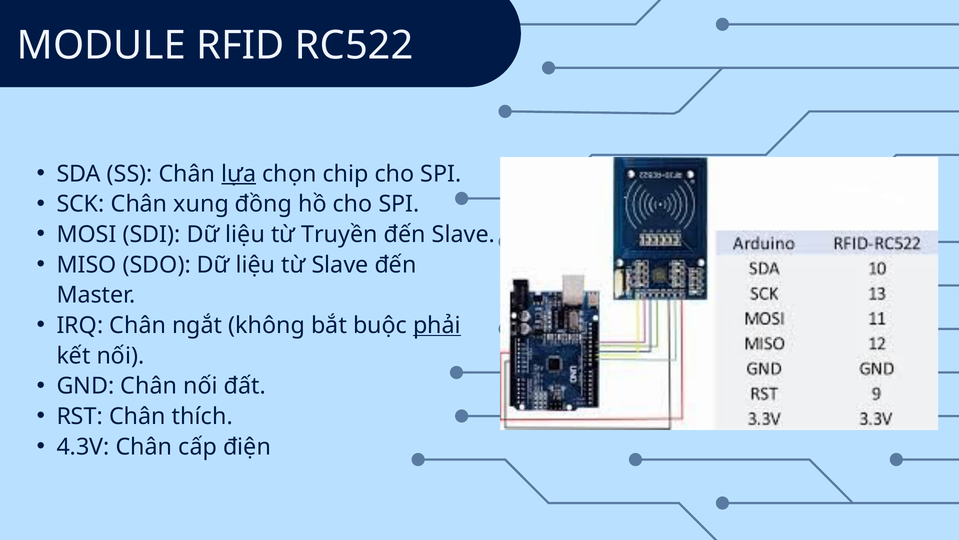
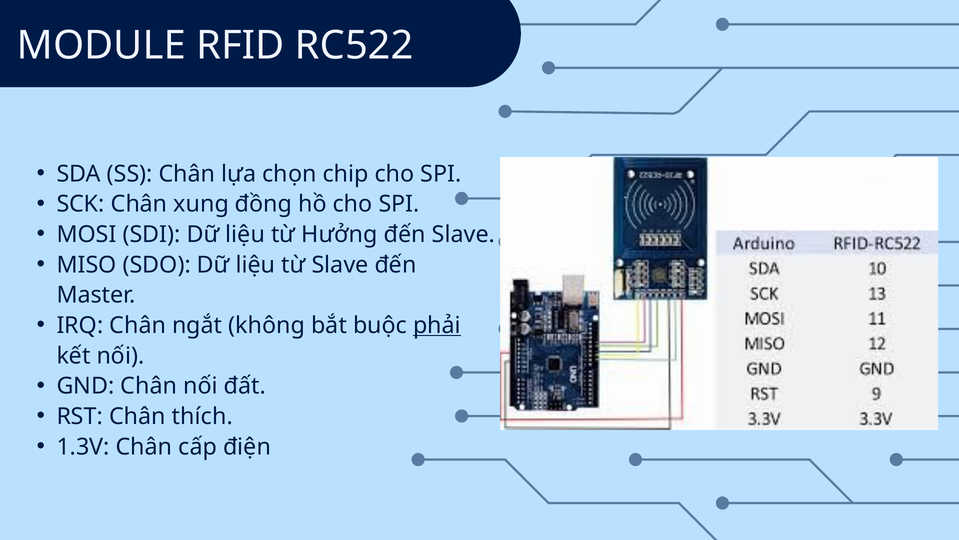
lựa underline: present -> none
Truyền: Truyền -> Hưởng
4.3V: 4.3V -> 1.3V
